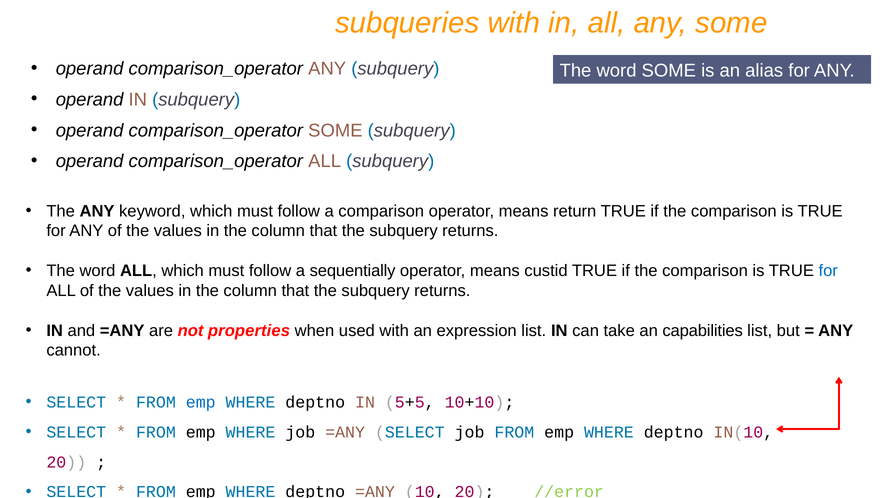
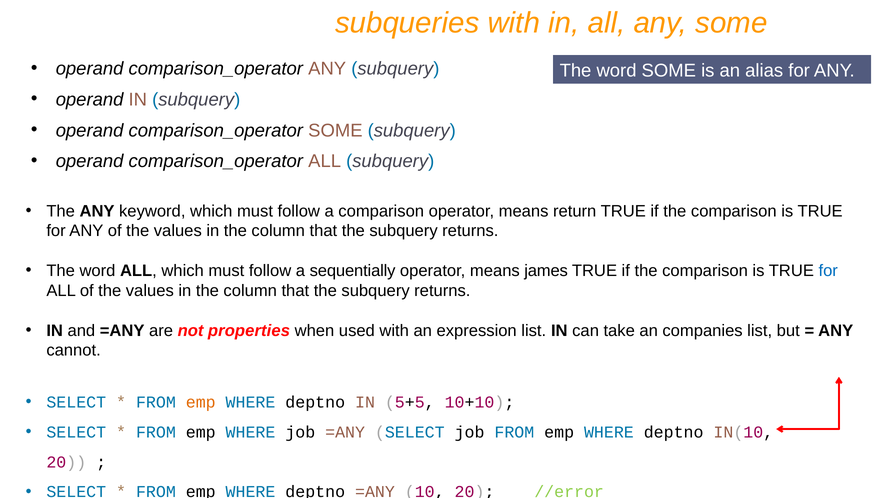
custid: custid -> james
capabilities: capabilities -> companies
emp at (201, 402) colour: blue -> orange
